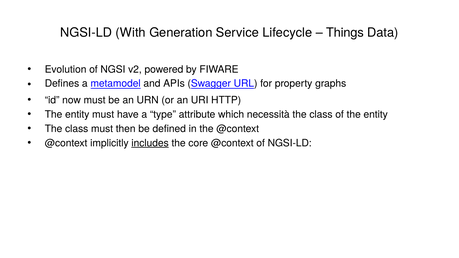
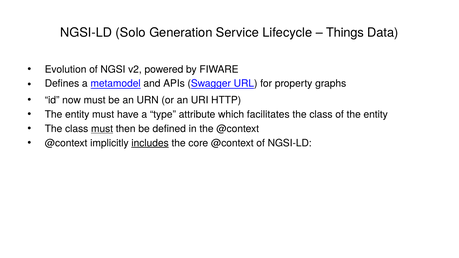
With: With -> Solo
necessità: necessità -> facilitates
must at (102, 129) underline: none -> present
